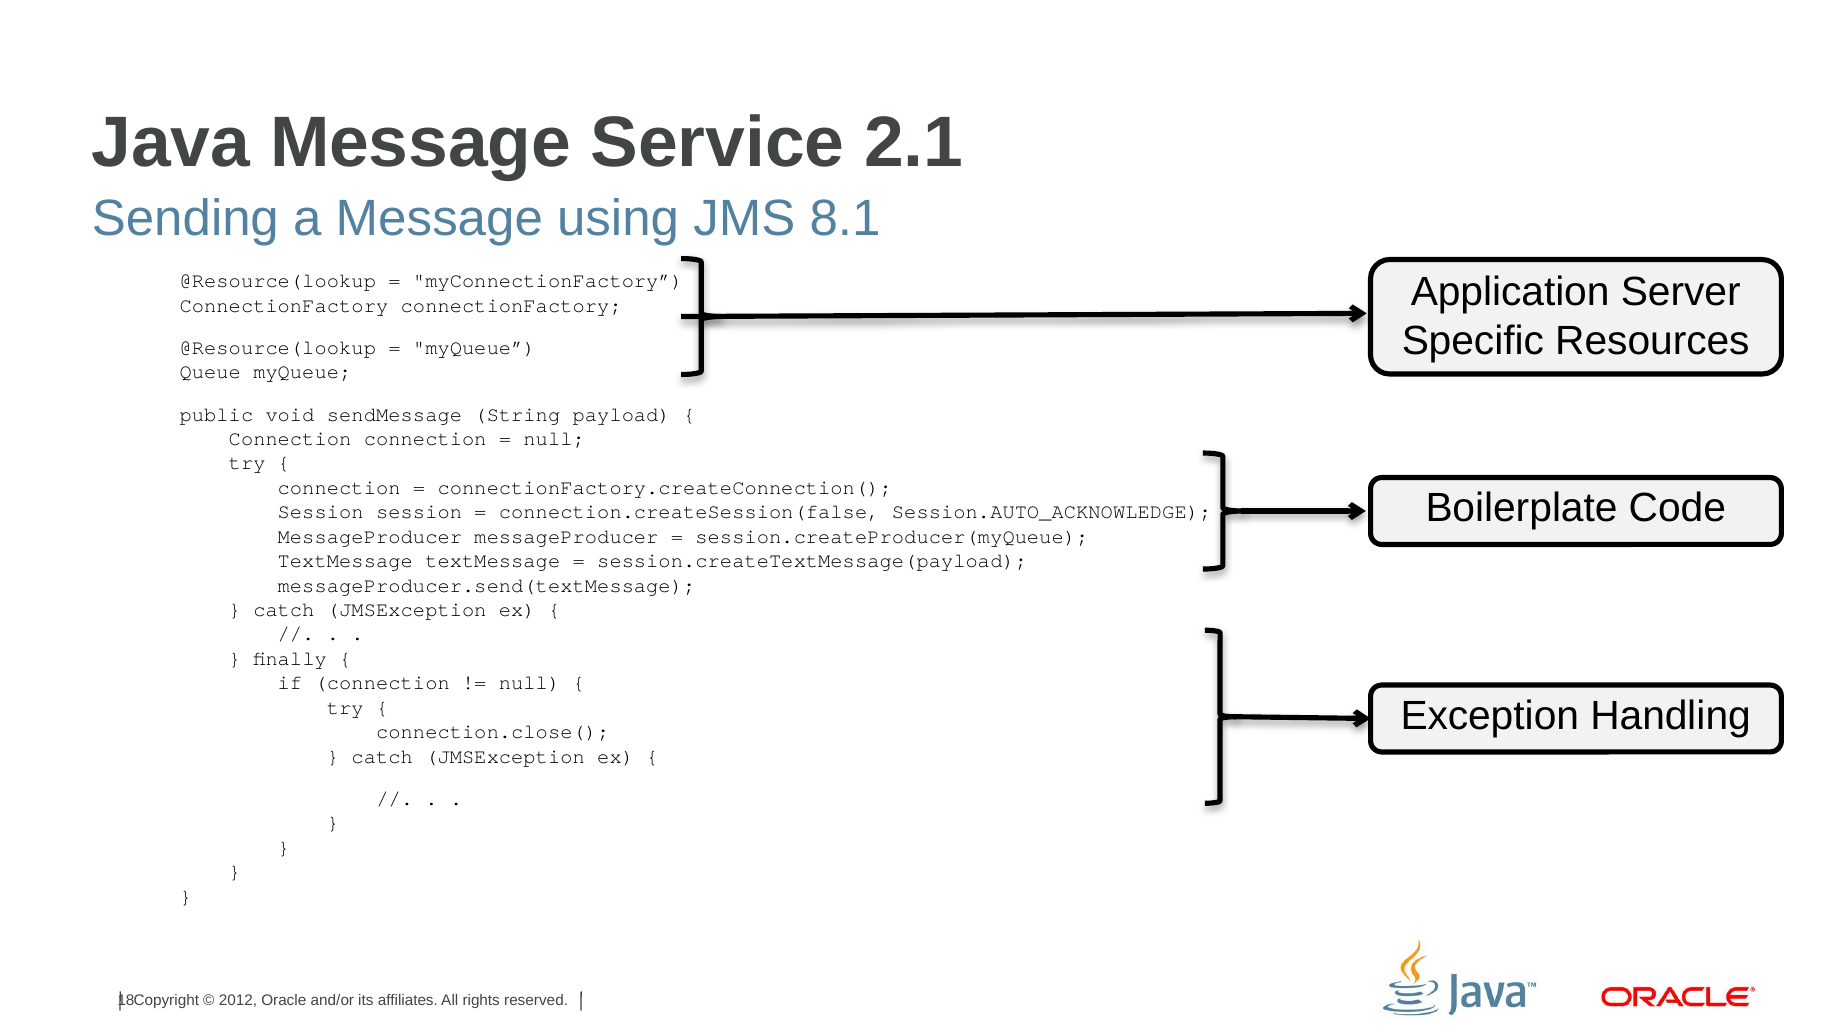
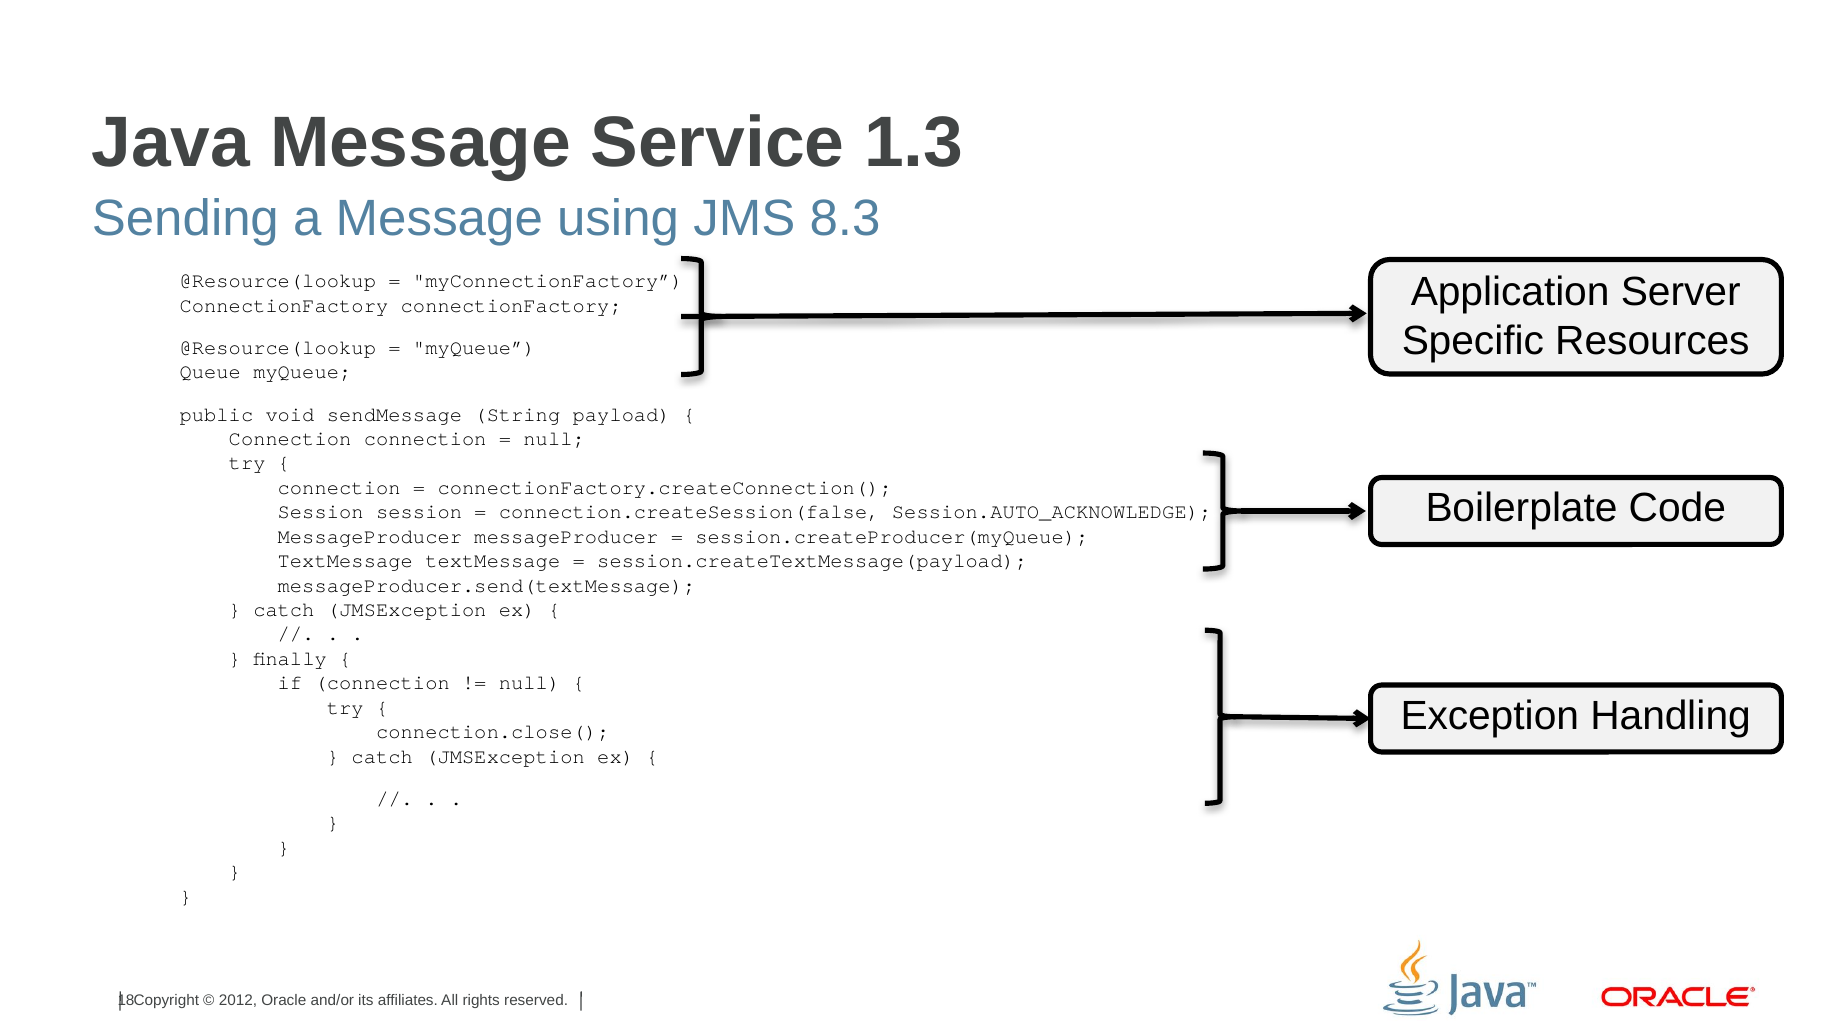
2.1: 2.1 -> 1.3
8.1: 8.1 -> 8.3
